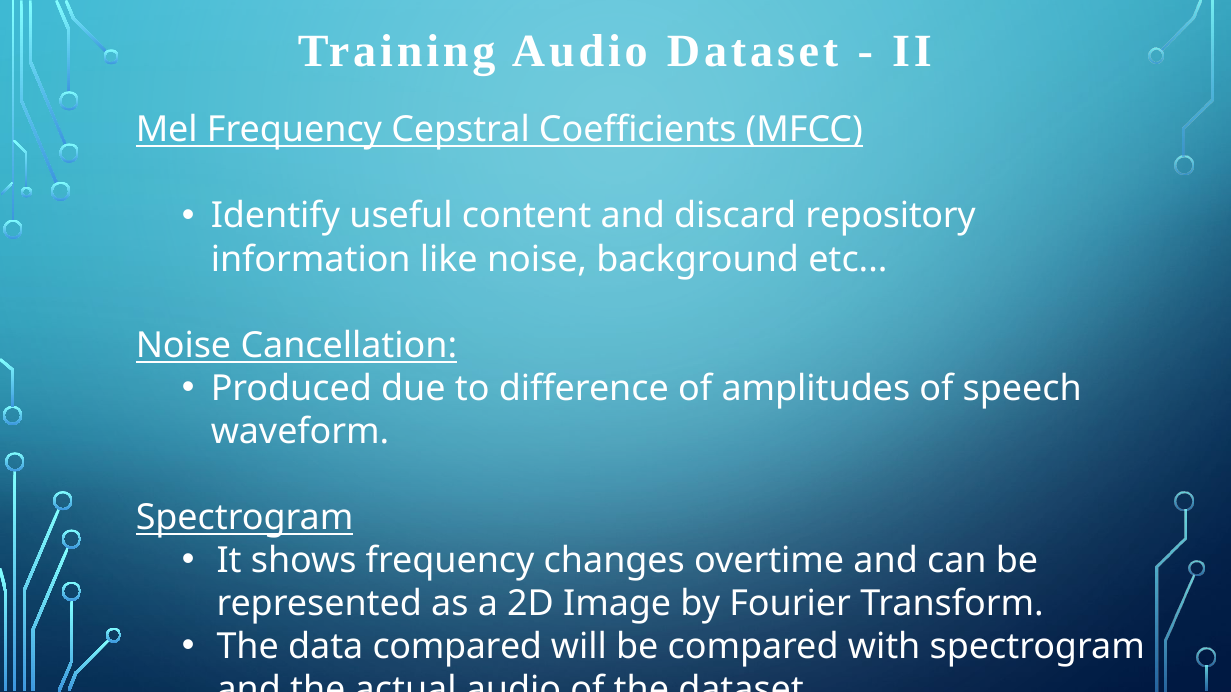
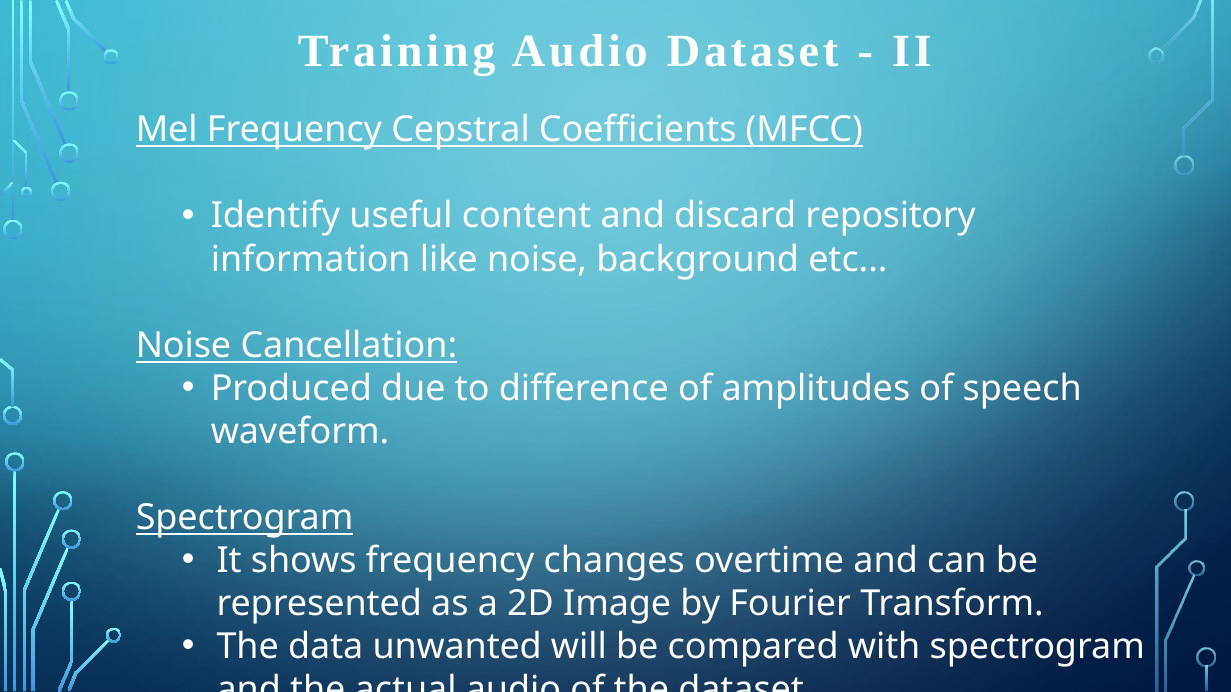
data compared: compared -> unwanted
